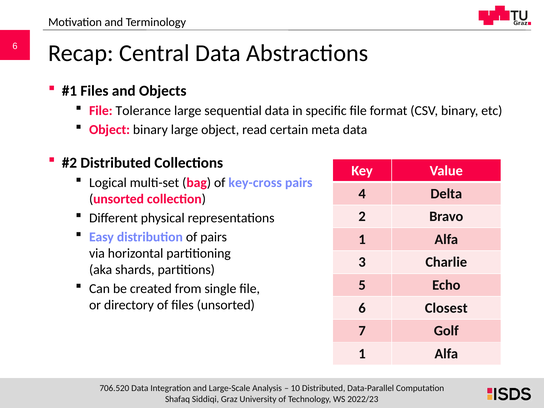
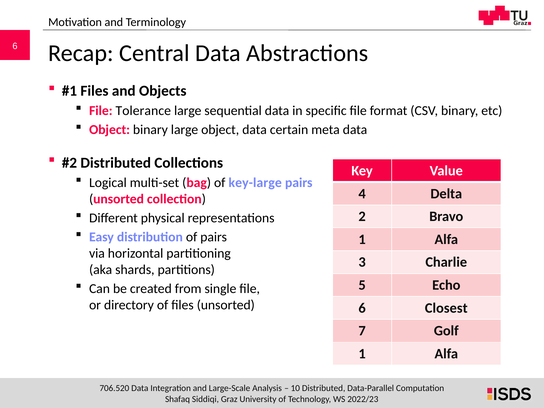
object read: read -> data
key-cross: key-cross -> key-large
